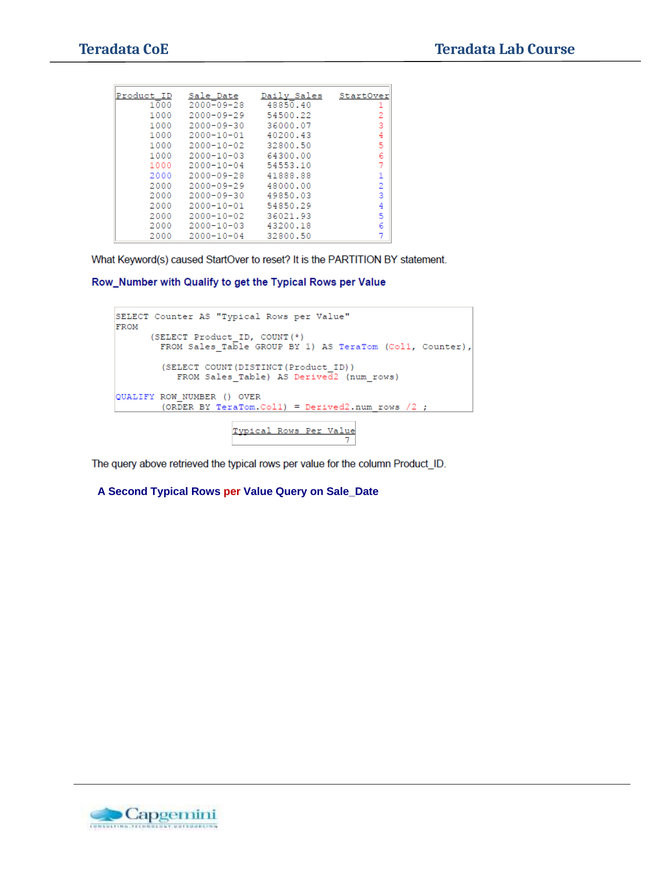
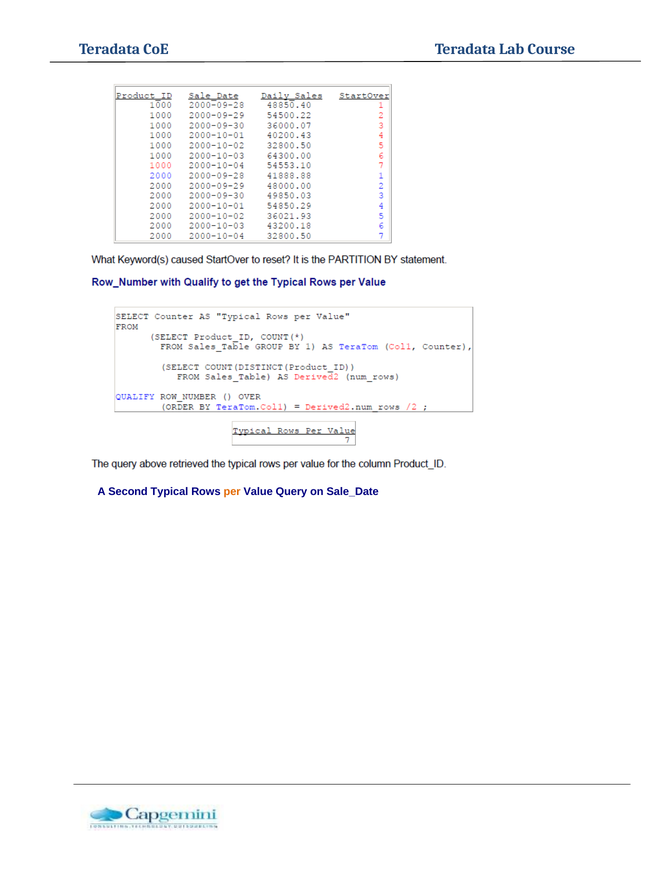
per colour: red -> orange
